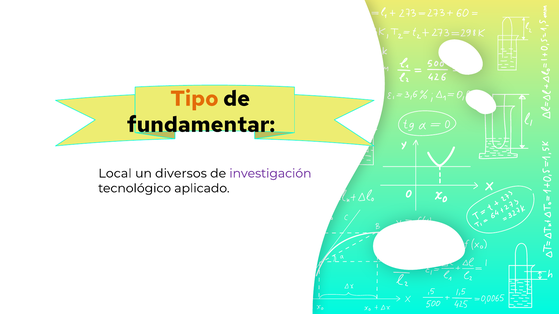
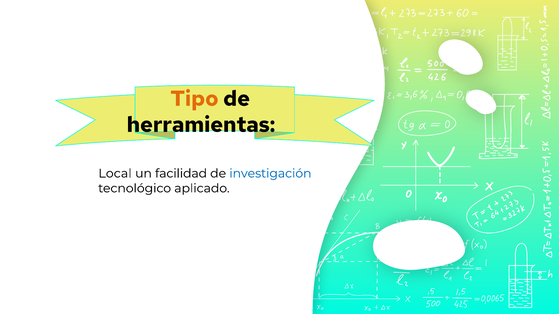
fundamentar: fundamentar -> herramientas
diversos: diversos -> facilidad
investigación colour: purple -> blue
